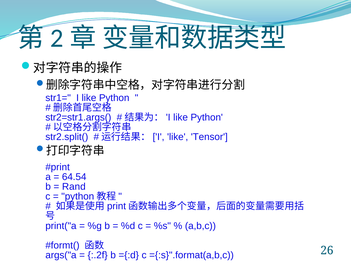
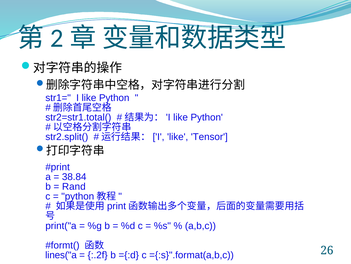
str2=str1.args(: str2=str1.args( -> str2=str1.total(
64.54: 64.54 -> 38.84
args("a: args("a -> lines("a
